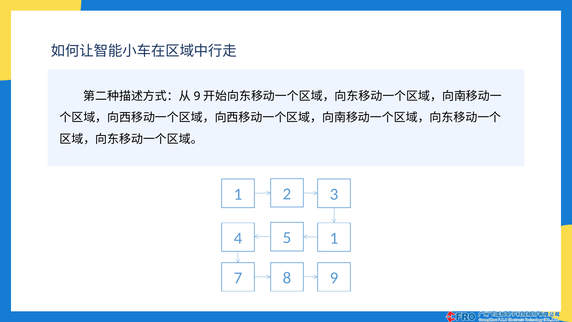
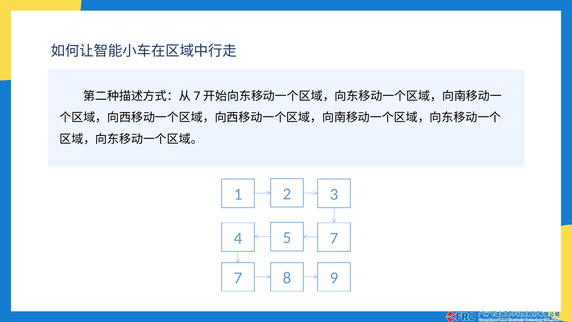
9 at (197, 96): 9 -> 7
5 1: 1 -> 7
